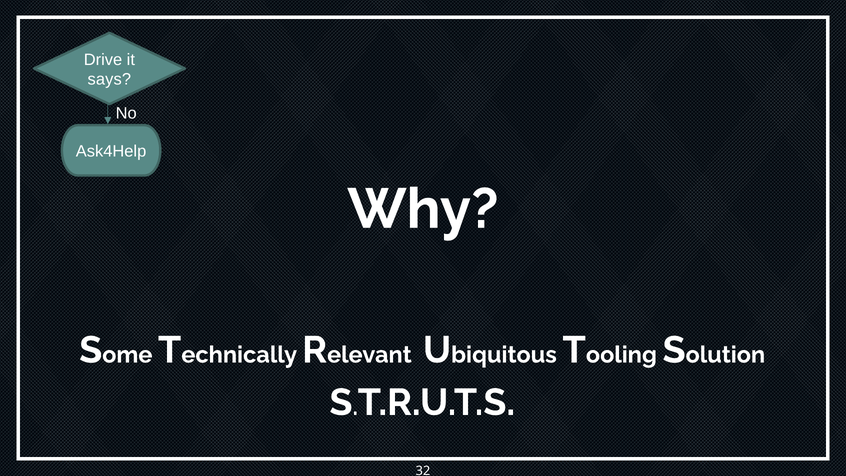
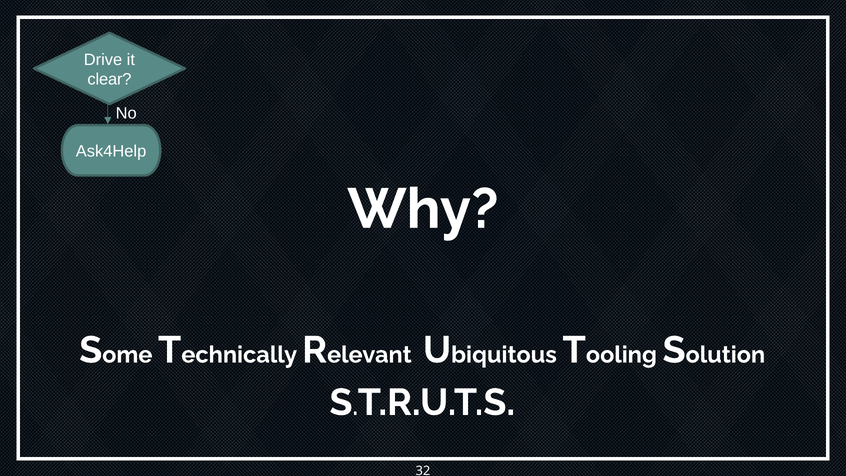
says: says -> clear
